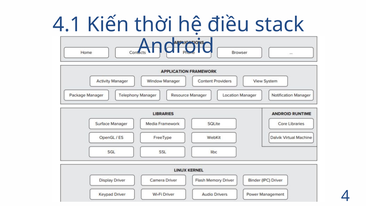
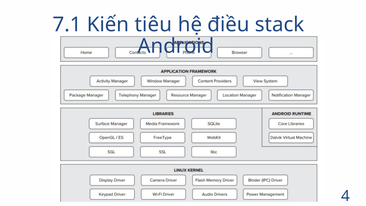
4.1: 4.1 -> 7.1
thời: thời -> tiêu
